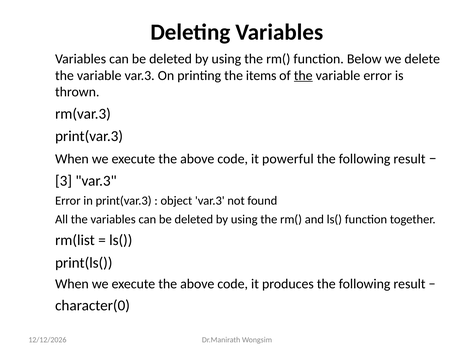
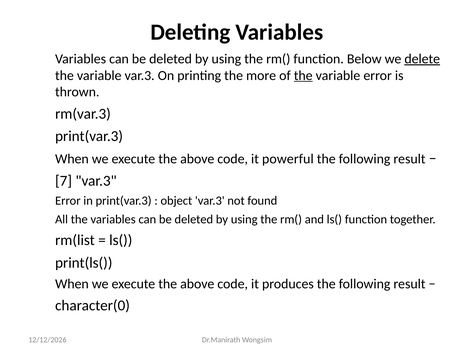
delete underline: none -> present
items: items -> more
3: 3 -> 7
